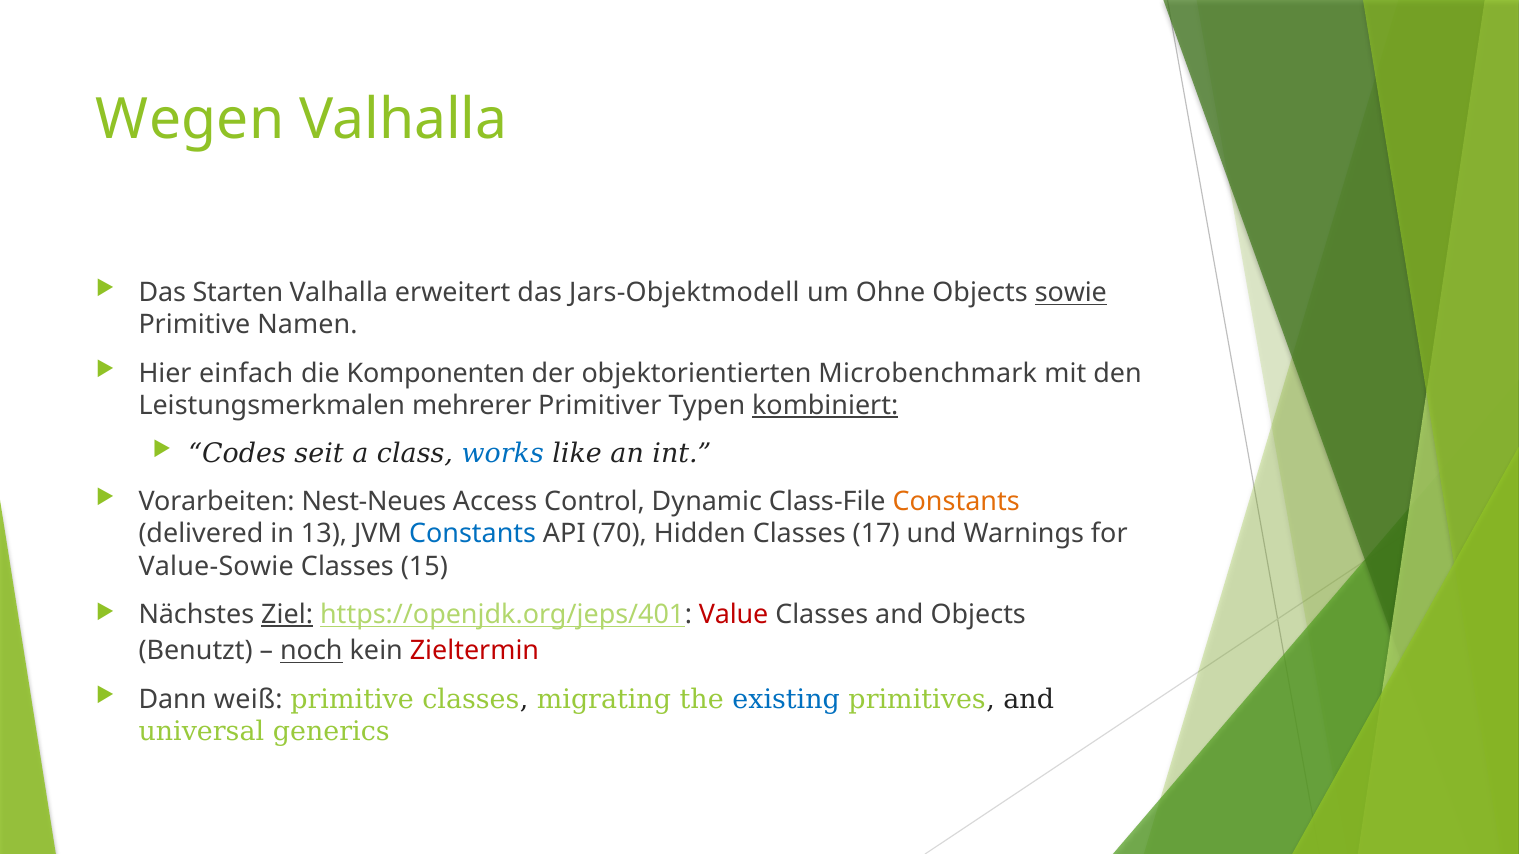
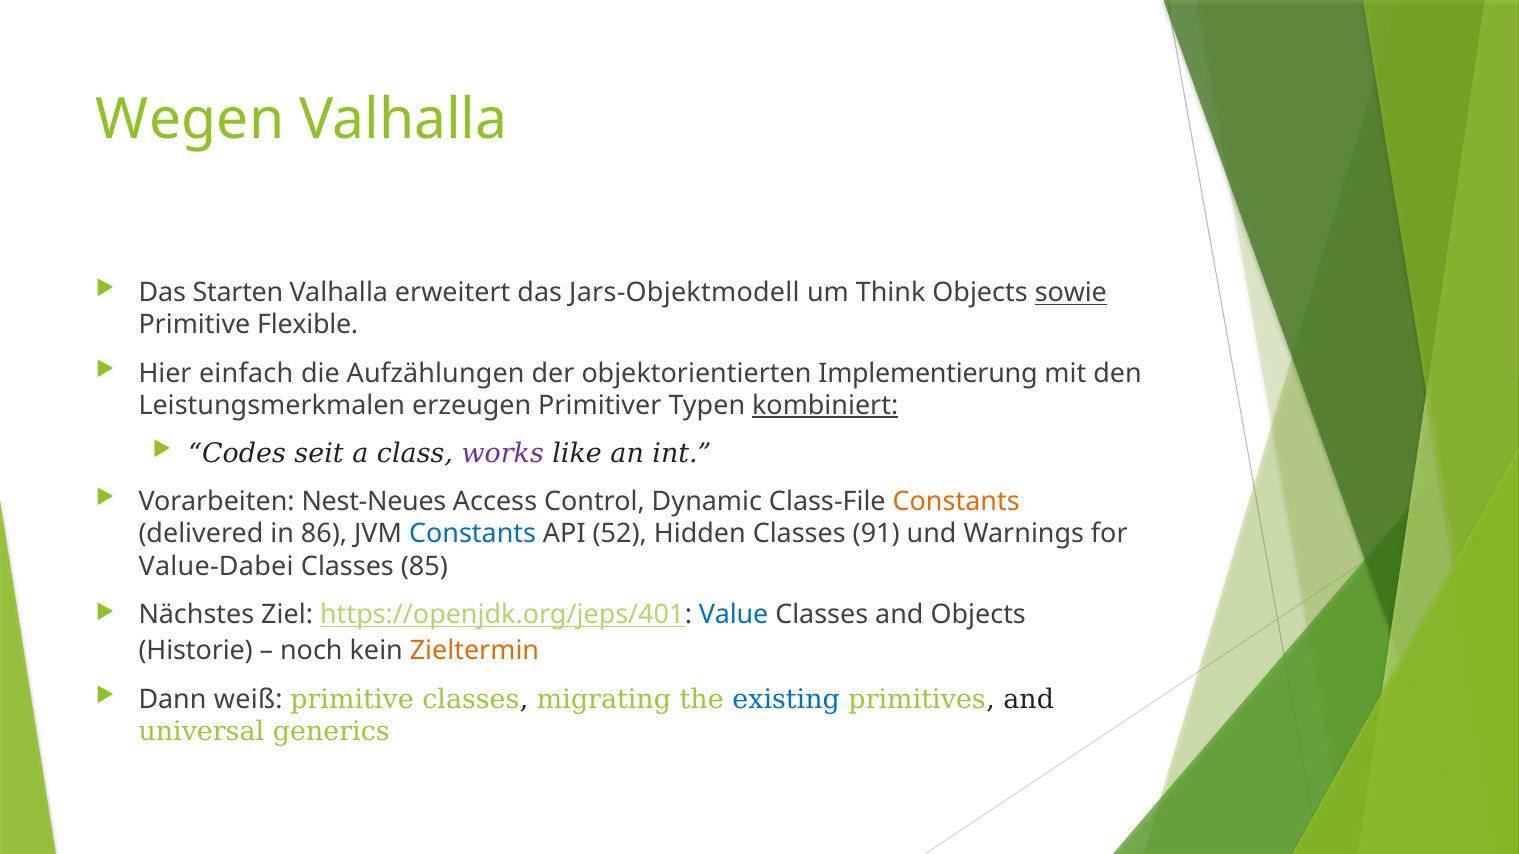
Ohne: Ohne -> Think
Namen: Namen -> Flexible
Komponenten: Komponenten -> Aufzählungen
Microbenchmark: Microbenchmark -> Implementierung
mehrerer: mehrerer -> erzeugen
works colour: blue -> purple
13: 13 -> 86
70: 70 -> 52
17: 17 -> 91
Value-Sowie: Value-Sowie -> Value-Dabei
15: 15 -> 85
Ziel underline: present -> none
Value colour: red -> blue
Benutzt: Benutzt -> Historie
noch underline: present -> none
Zieltermin colour: red -> orange
